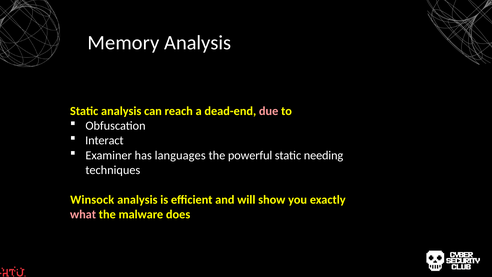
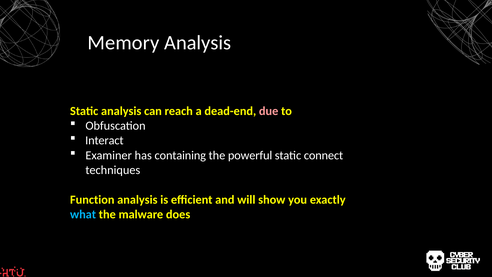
languages: languages -> containing
needing: needing -> connect
Winsock: Winsock -> Function
what colour: pink -> light blue
